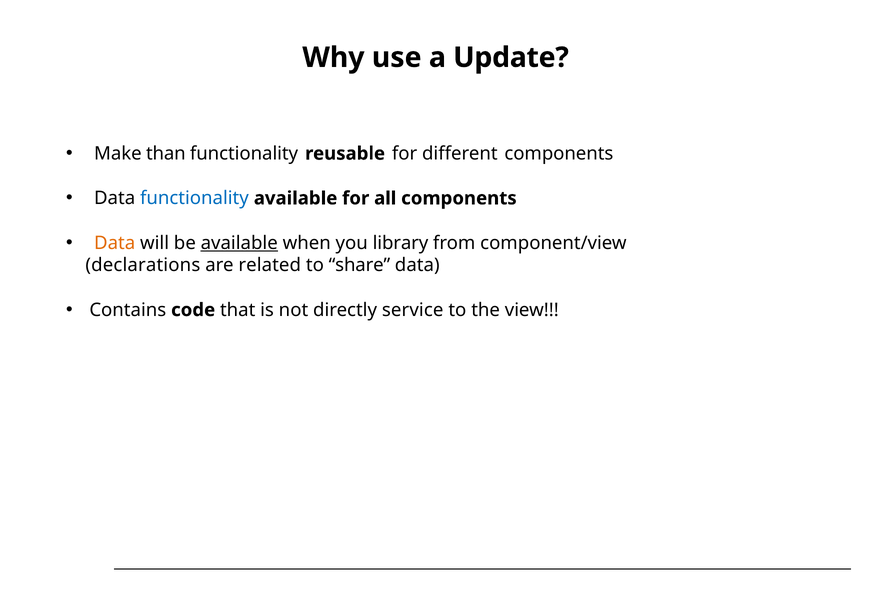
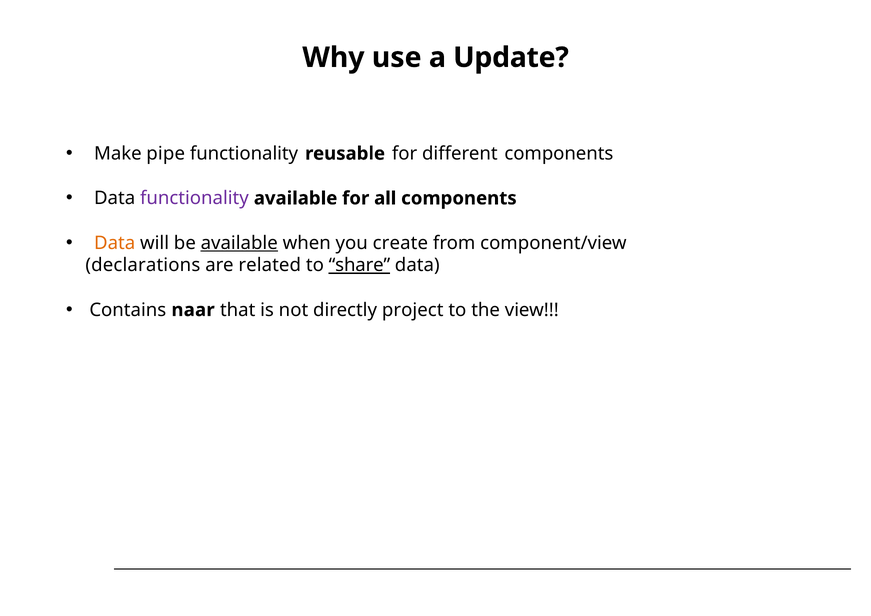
than: than -> pipe
functionality at (194, 198) colour: blue -> purple
library: library -> create
share underline: none -> present
code: code -> naar
service: service -> project
